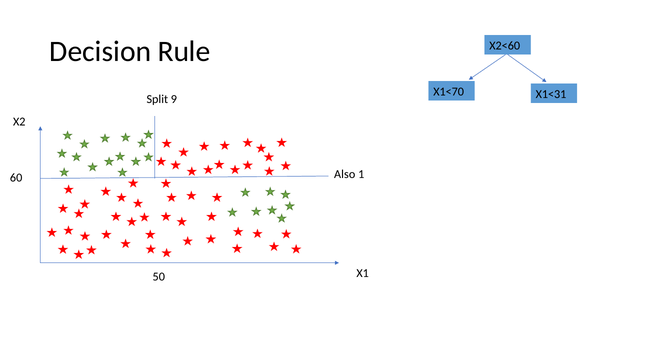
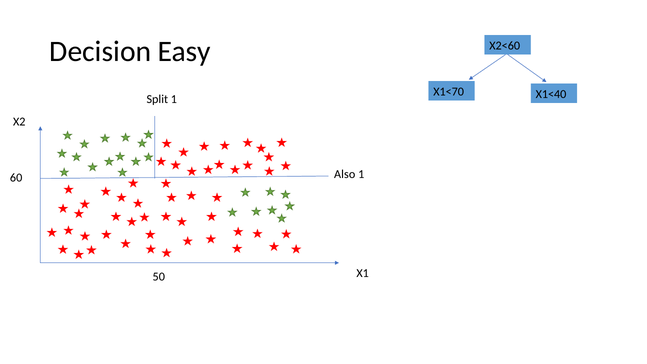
Rule: Rule -> Easy
X1<31: X1<31 -> X1<40
Split 9: 9 -> 1
